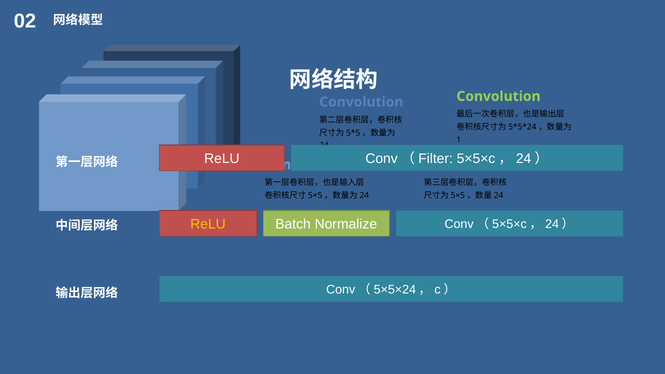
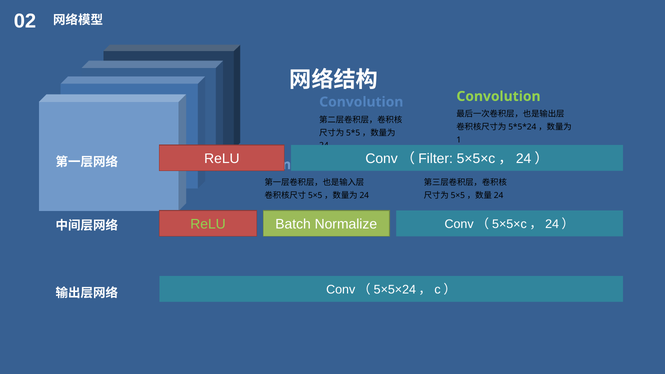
ReLU at (208, 224) colour: yellow -> light green
